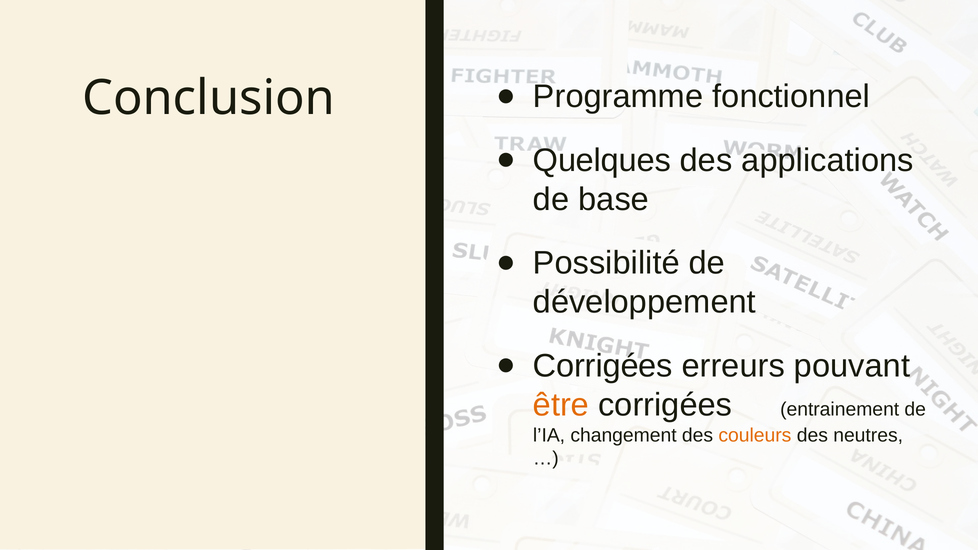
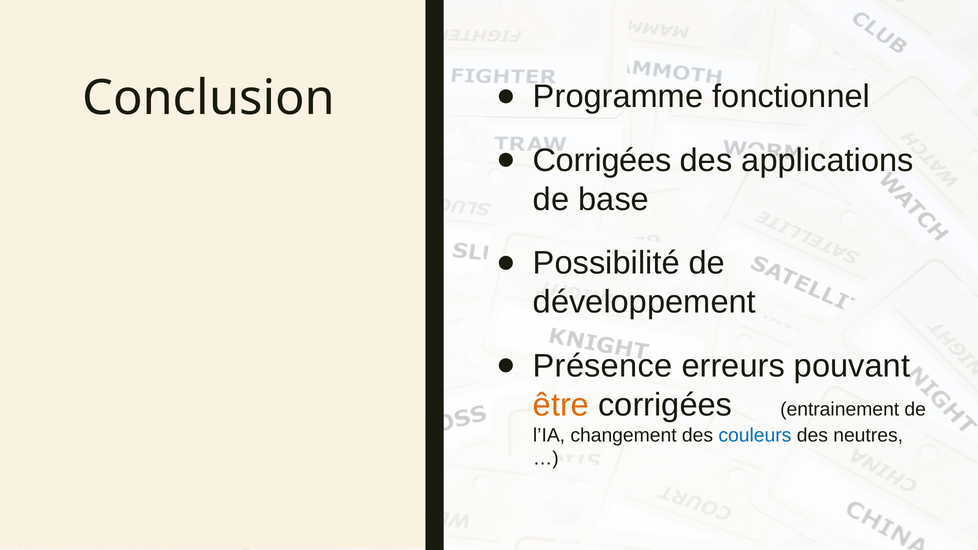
Quelques at (602, 160): Quelques -> Corrigées
Corrigées at (603, 366): Corrigées -> Présence
couleurs colour: orange -> blue
